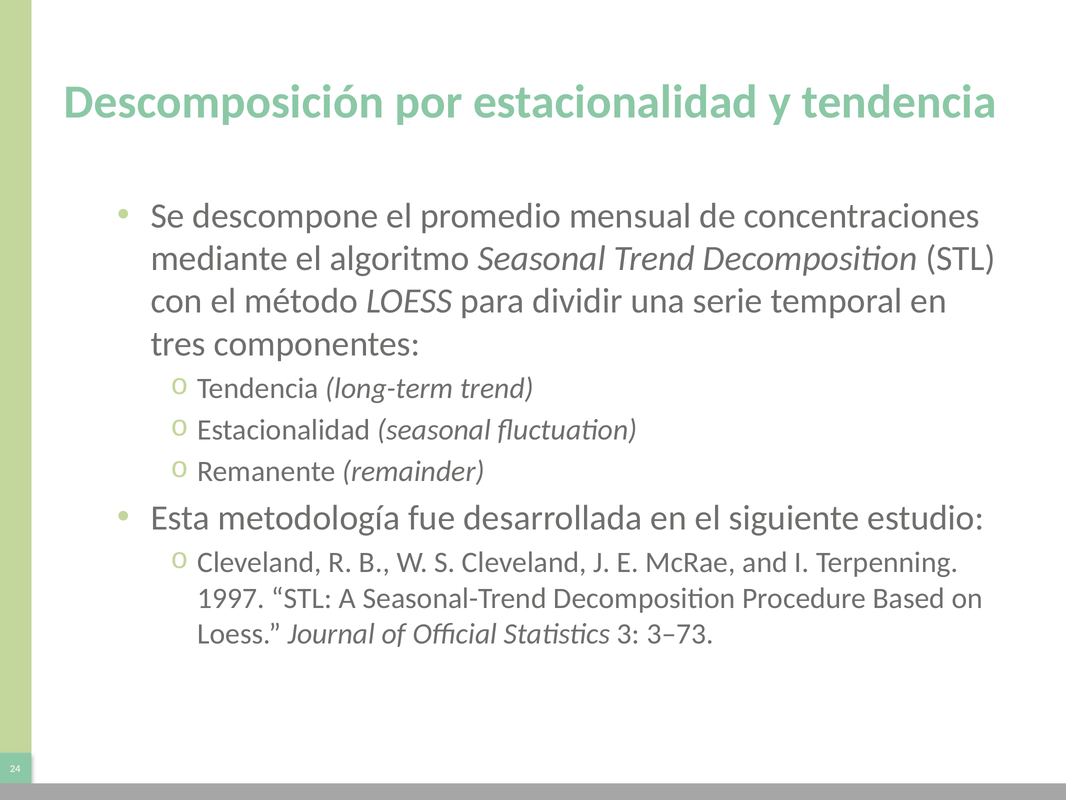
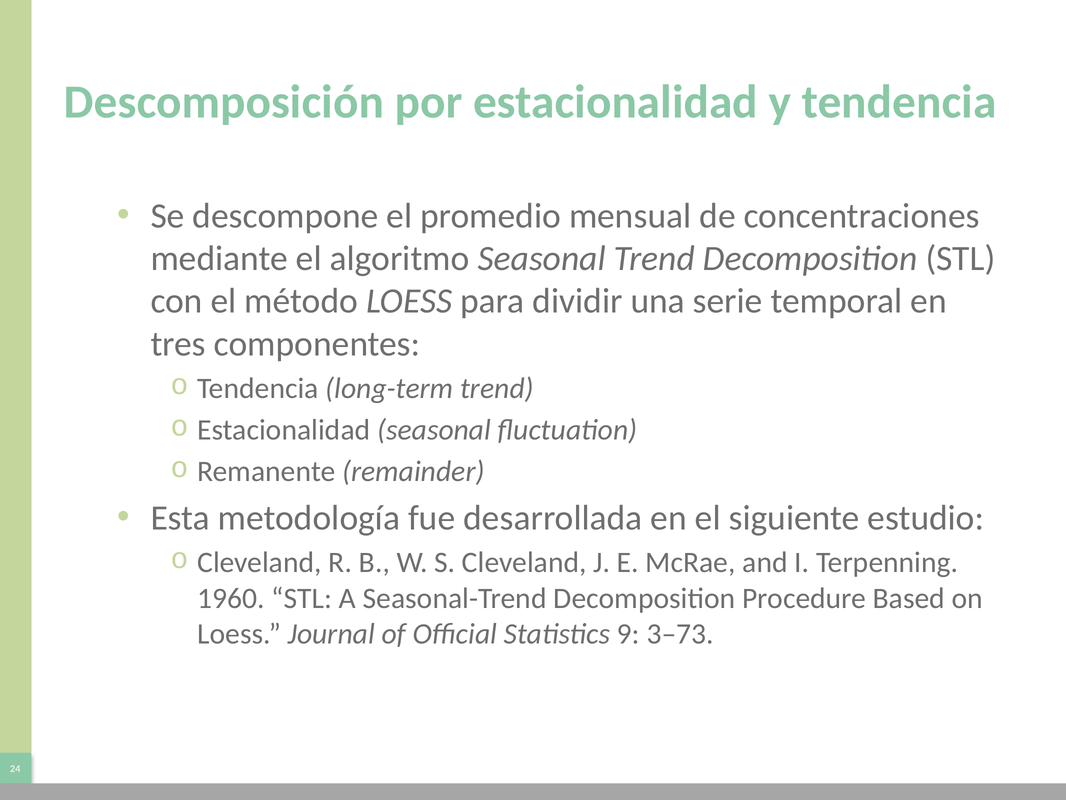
1997: 1997 -> 1960
3: 3 -> 9
